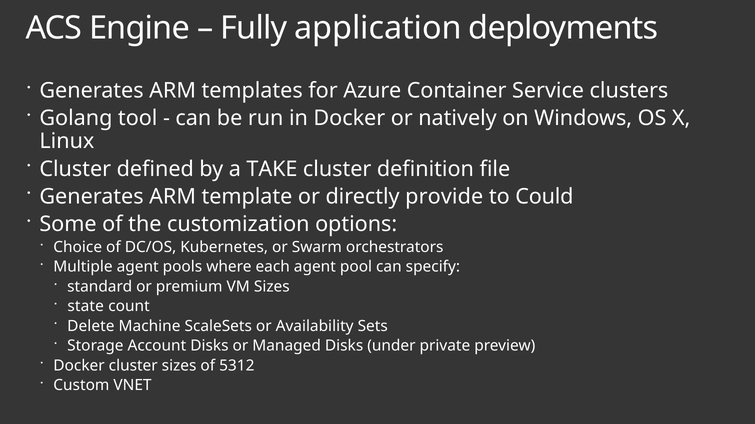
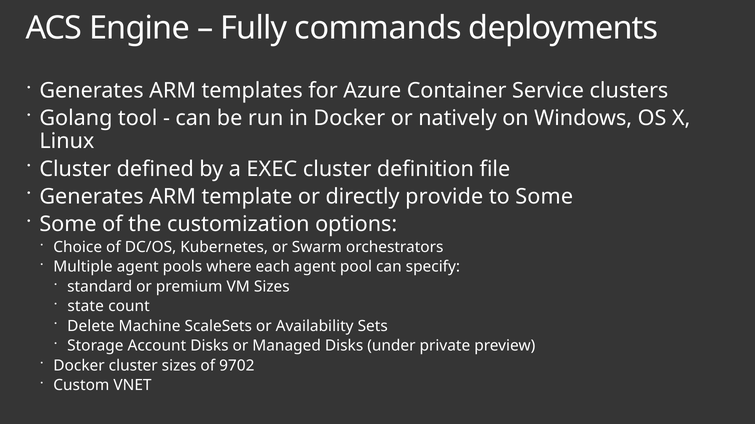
application: application -> commands
TAKE: TAKE -> EXEC
to Could: Could -> Some
5312: 5312 -> 9702
